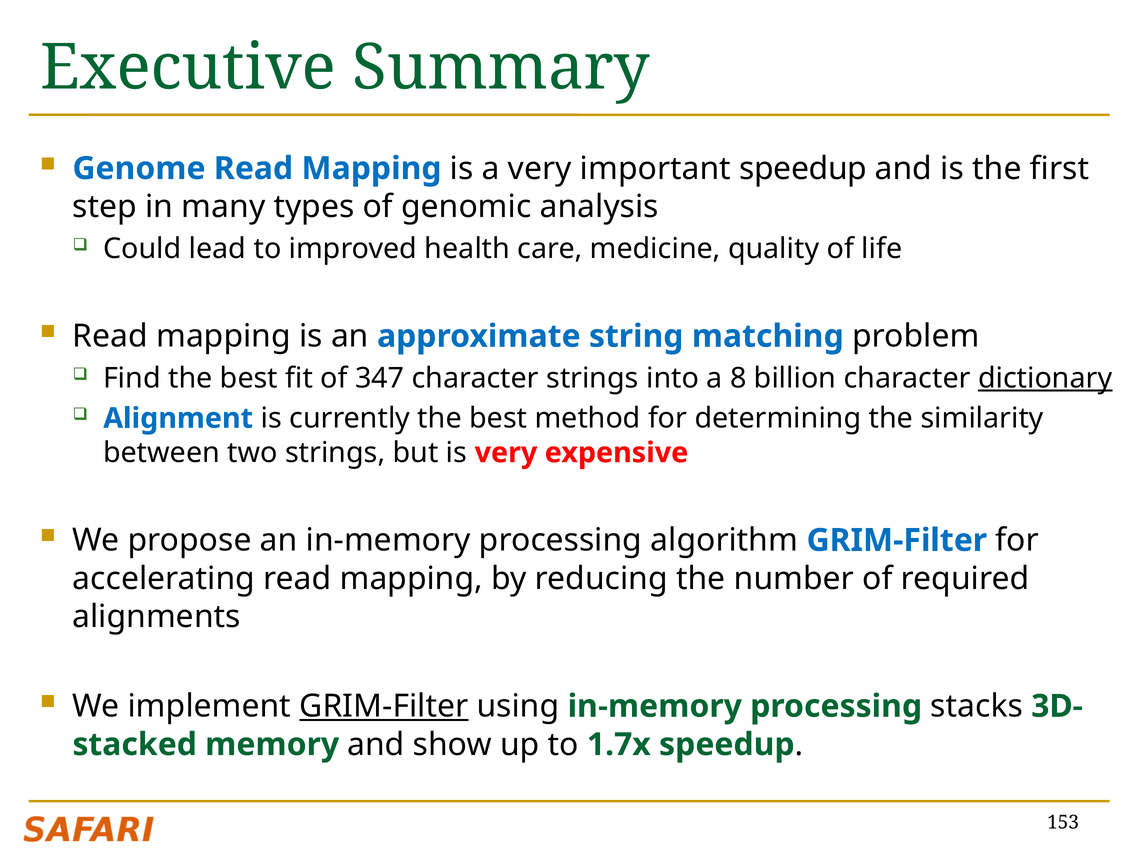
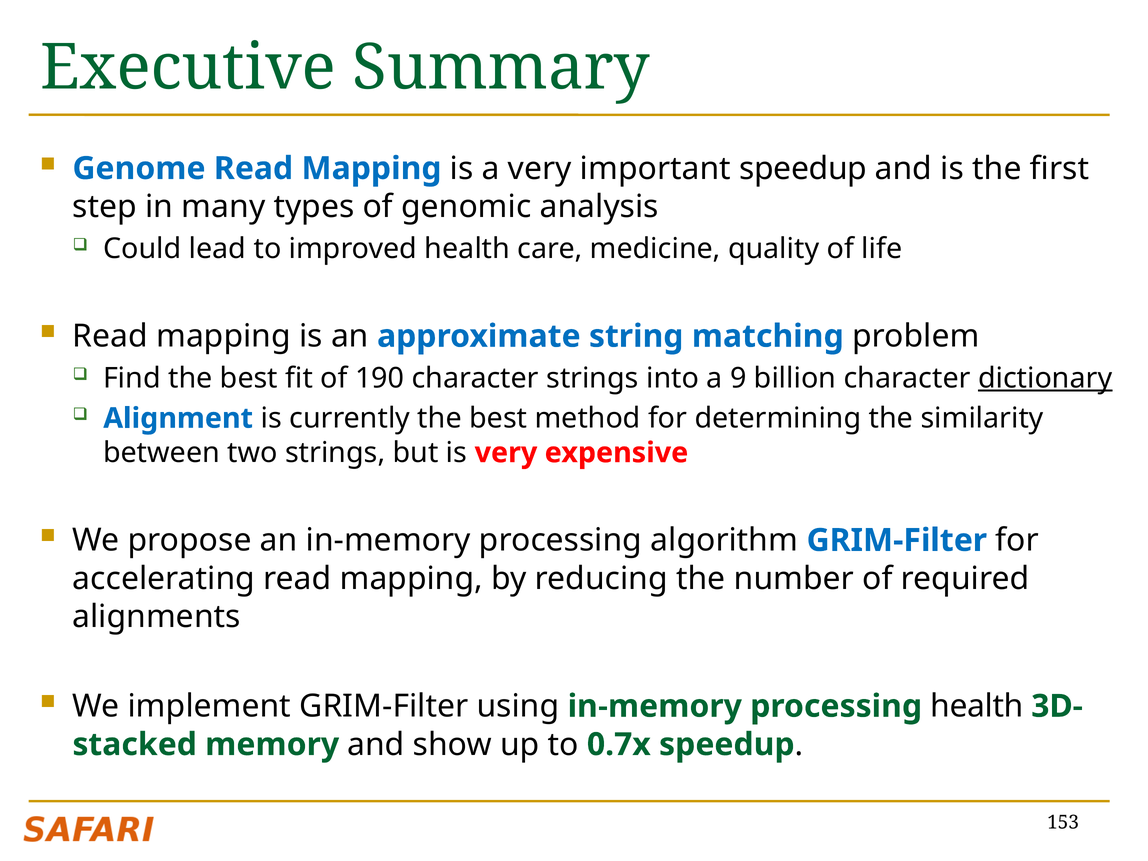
347: 347 -> 190
8: 8 -> 9
GRIM-Filter at (384, 706) underline: present -> none
processing stacks: stacks -> health
1.7x: 1.7x -> 0.7x
